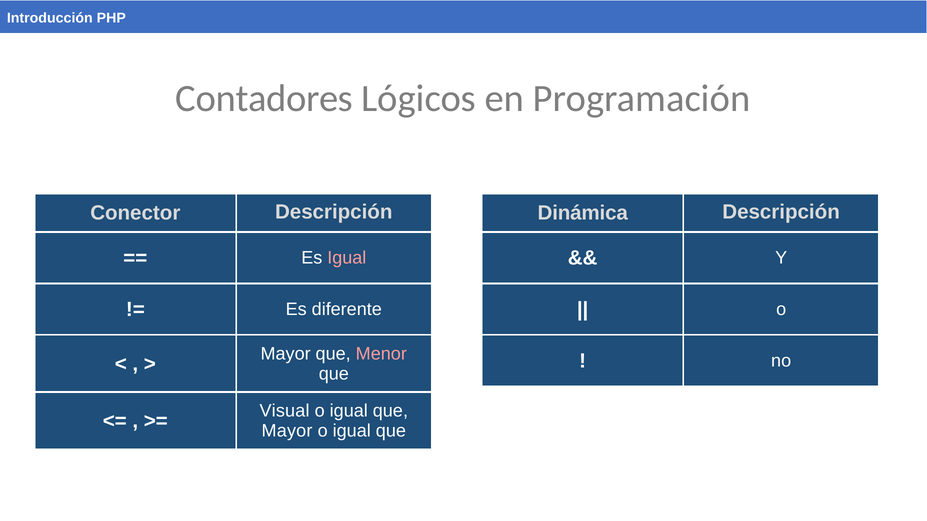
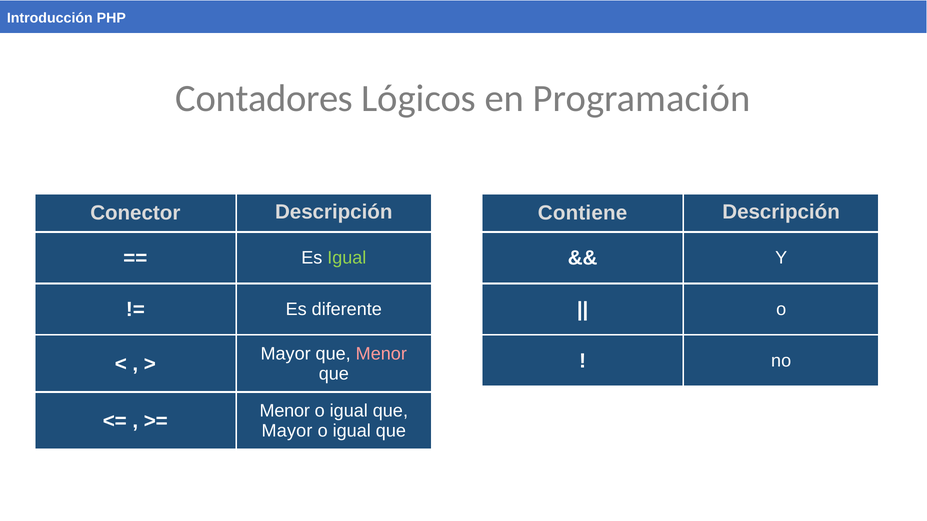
Dinámica: Dinámica -> Contiene
Igual at (347, 258) colour: pink -> light green
Visual at (285, 411): Visual -> Menor
